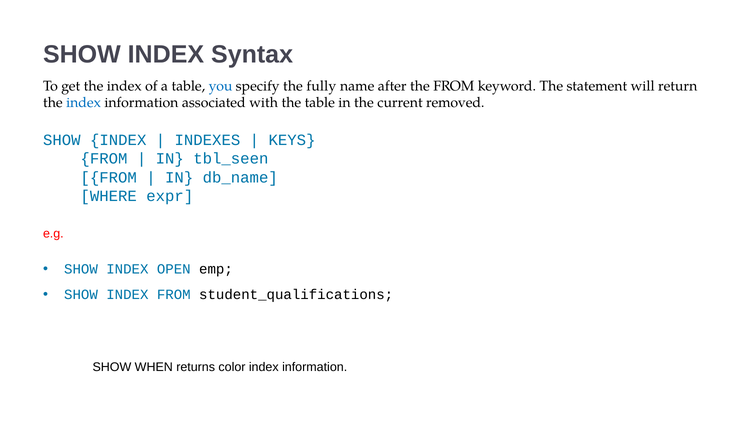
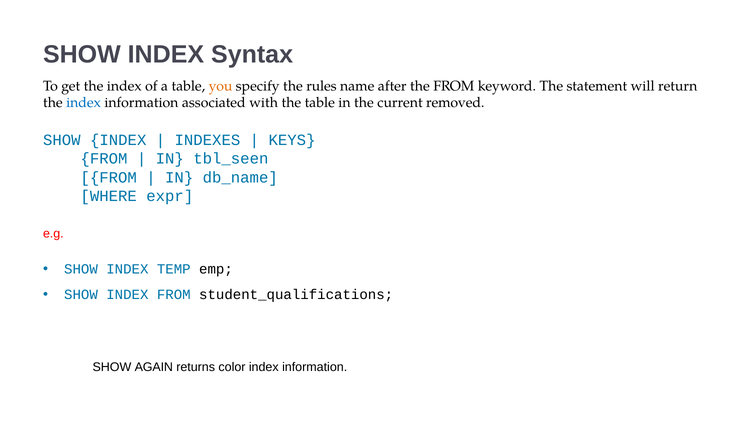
you colour: blue -> orange
fully: fully -> rules
OPEN: OPEN -> TEMP
WHEN: WHEN -> AGAIN
